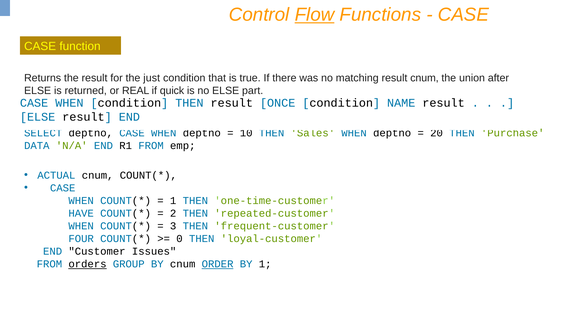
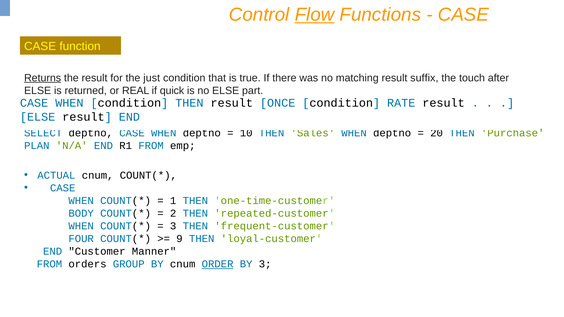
Returns underline: none -> present
result cnum: cnum -> suffix
union: union -> touch
NAME: NAME -> RATE
DATA: DATA -> PLAN
HAVE: HAVE -> BODY
0: 0 -> 9
Issues: Issues -> Manner
orders underline: present -> none
BY 1: 1 -> 3
